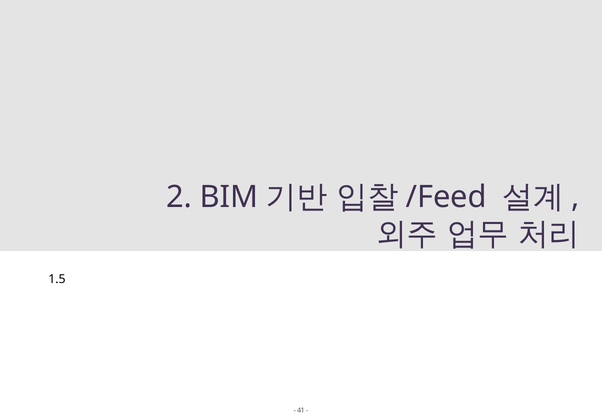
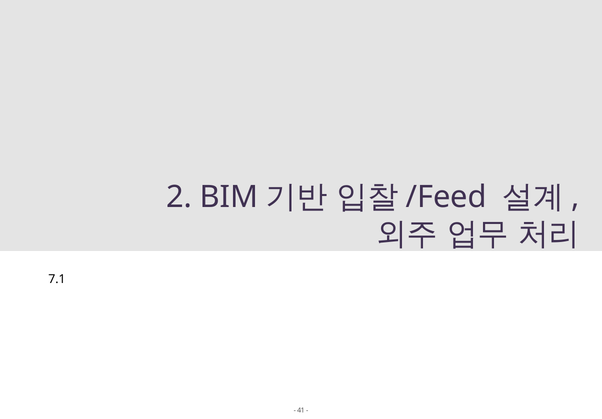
1.5: 1.5 -> 7.1
